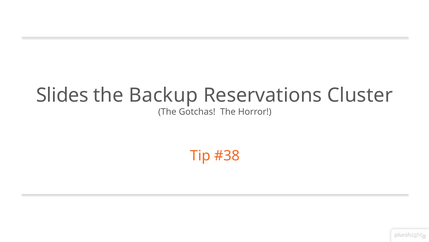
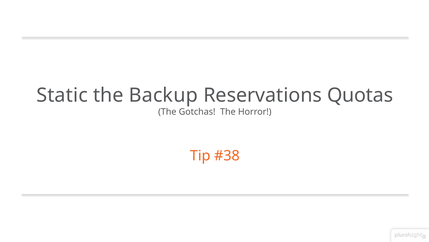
Slides: Slides -> Static
Cluster: Cluster -> Quotas
